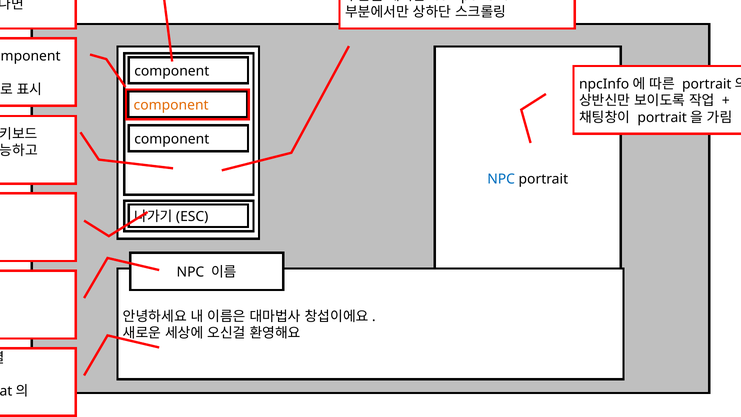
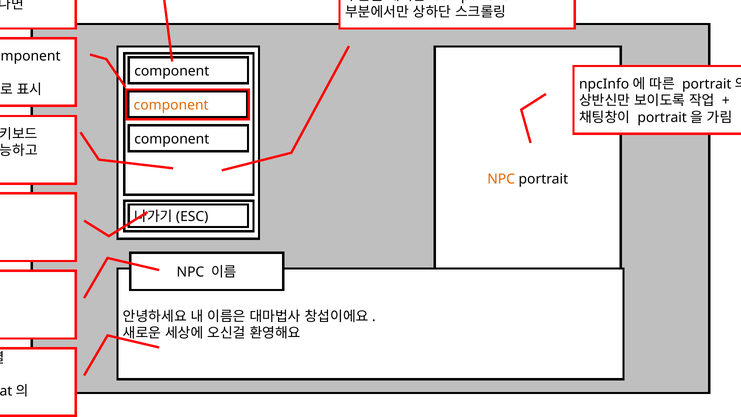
NPC at (501, 179) colour: blue -> orange
